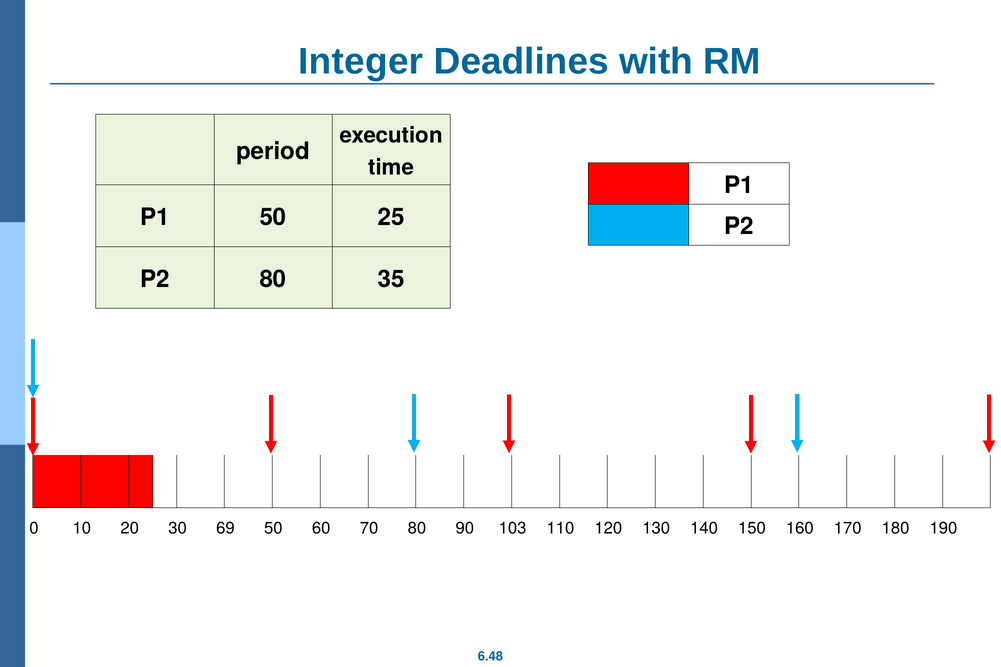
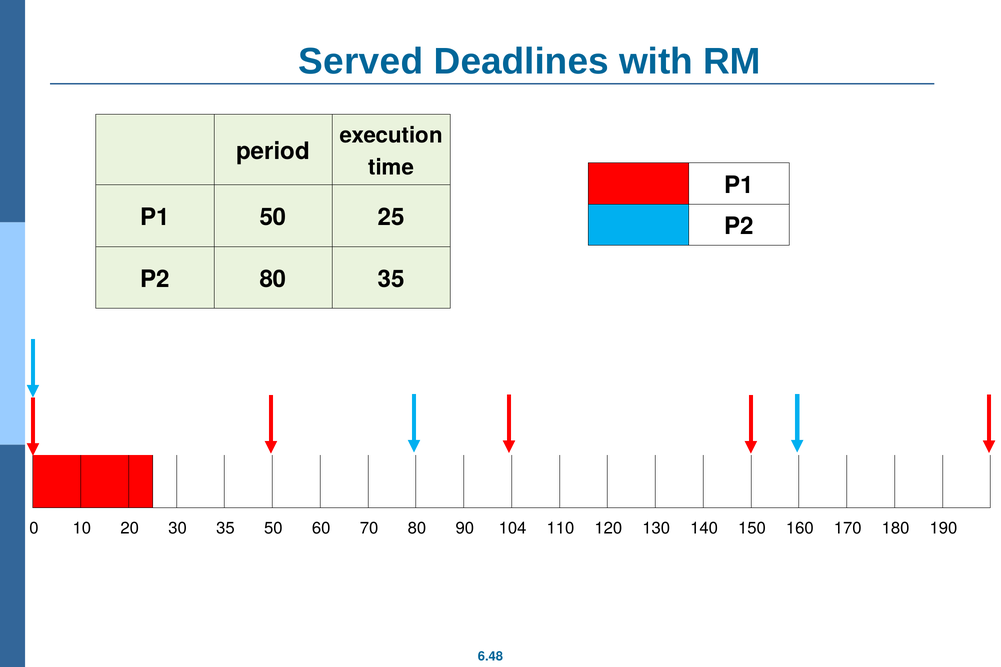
Integer: Integer -> Served
30 69: 69 -> 35
103: 103 -> 104
